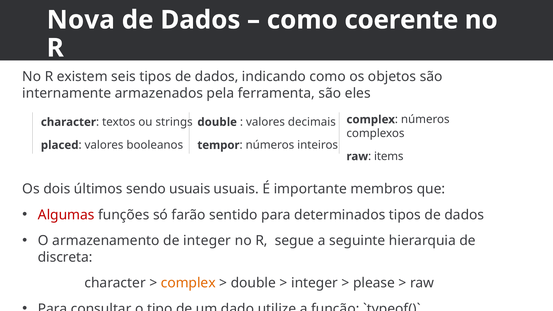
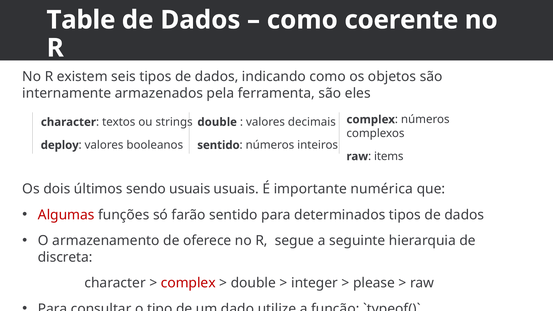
Nova: Nova -> Table
placed: placed -> deploy
tempor at (218, 145): tempor -> sentido
membros: membros -> numérica
de integer: integer -> oferece
complex at (188, 283) colour: orange -> red
